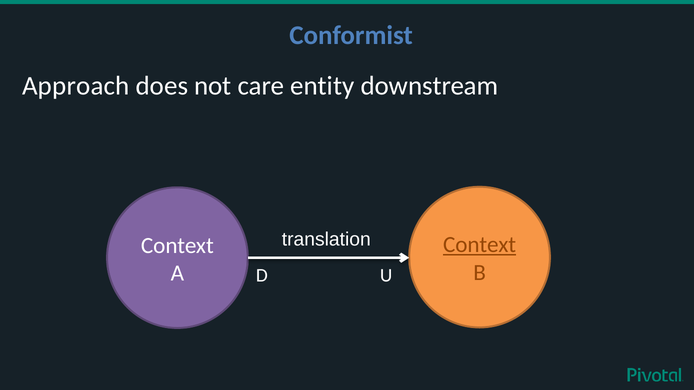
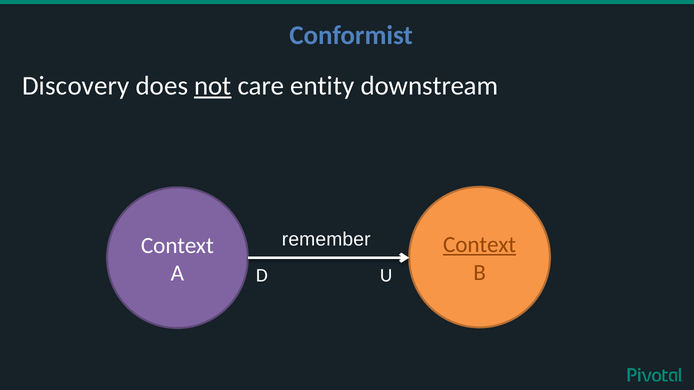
Approach: Approach -> Discovery
not underline: none -> present
translation: translation -> remember
